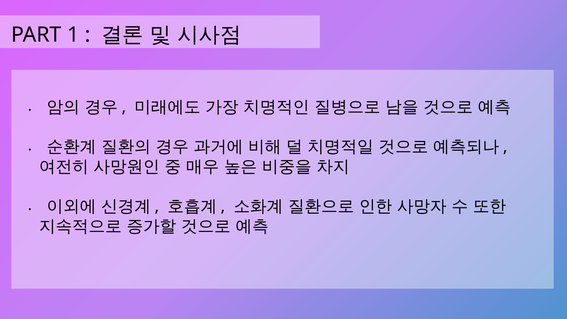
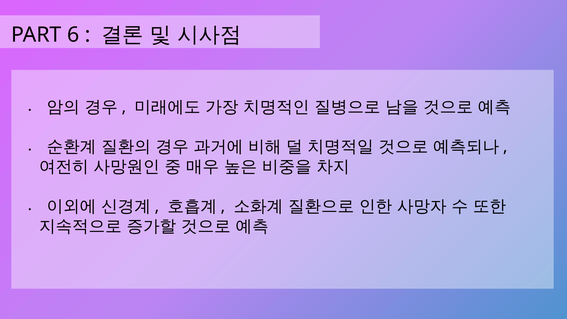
1: 1 -> 6
